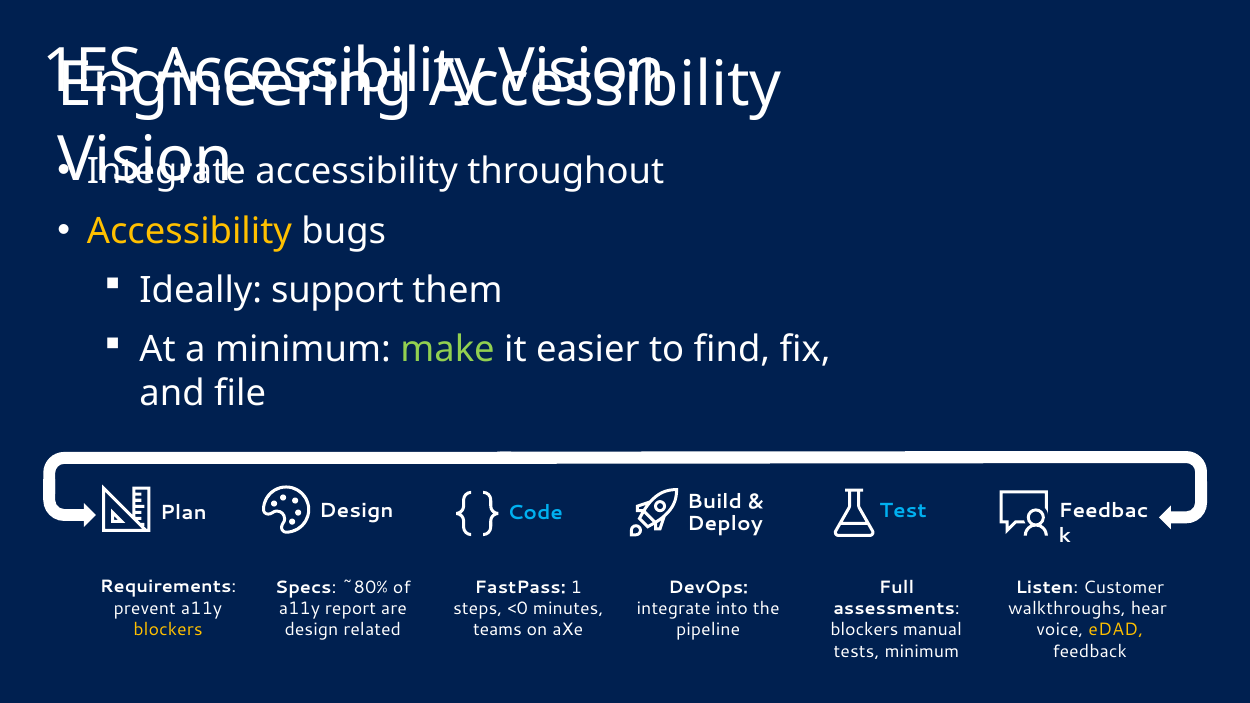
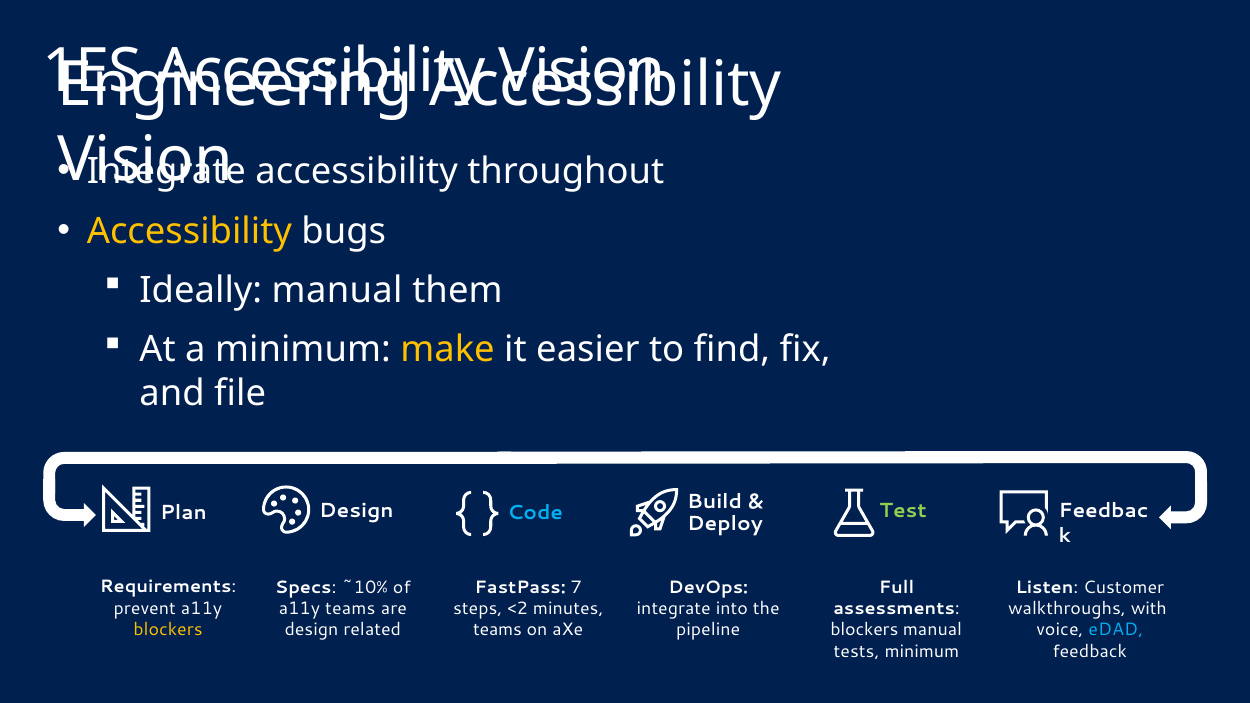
Ideally support: support -> manual
make colour: light green -> yellow
Test colour: light blue -> light green
~80%: ~80% -> ~10%
1: 1 -> 7
a11y report: report -> teams
<0: <0 -> <2
hear: hear -> with
eDAD colour: yellow -> light blue
